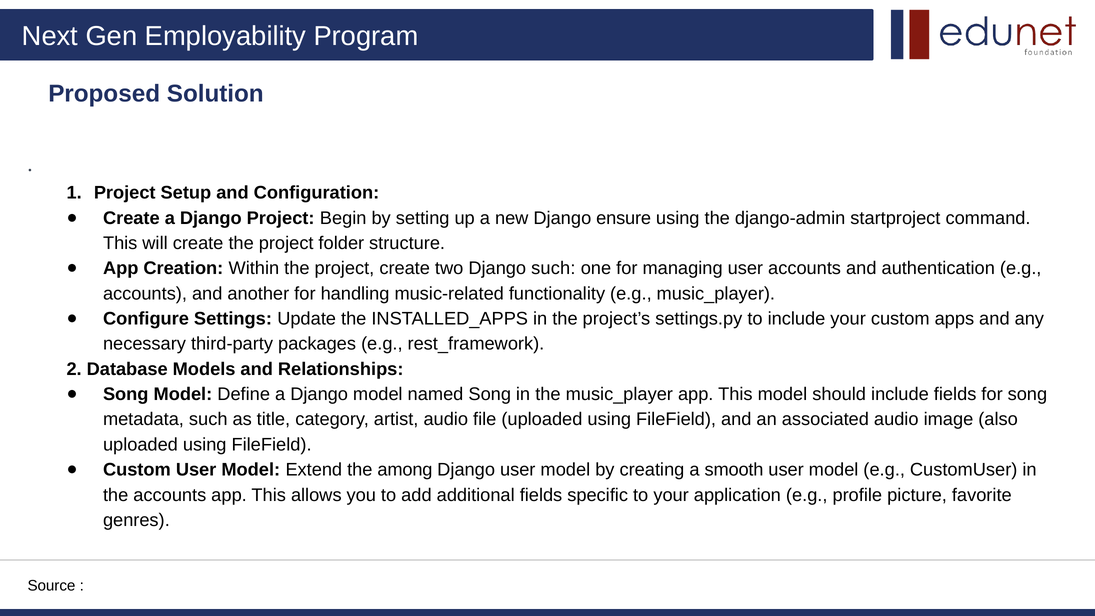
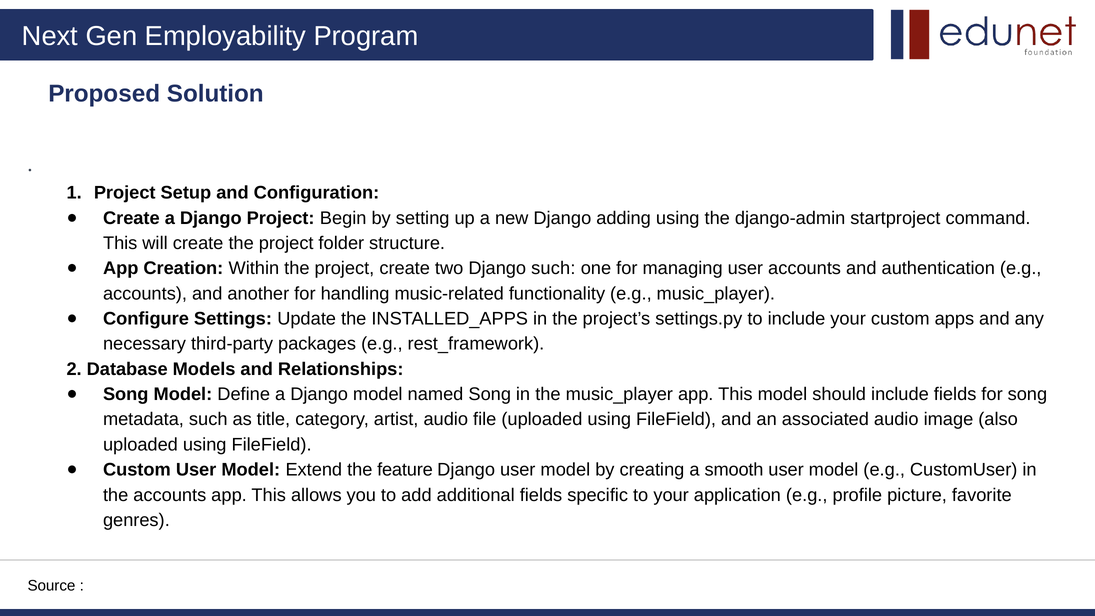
ensure: ensure -> adding
among: among -> feature
